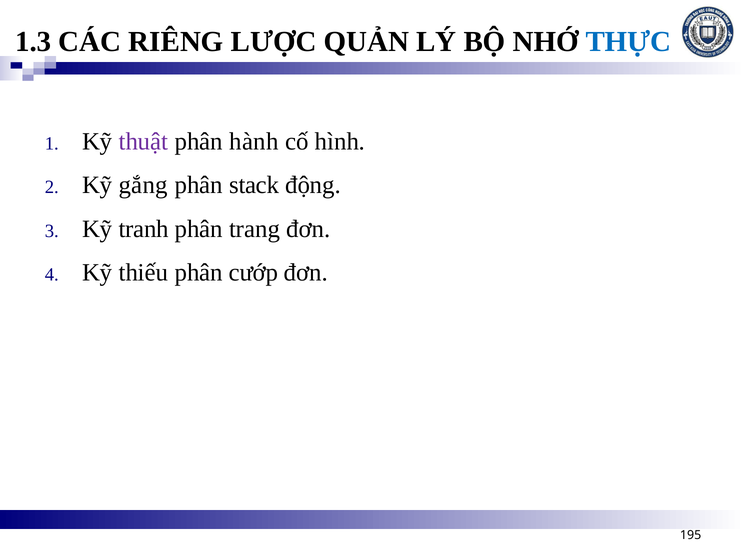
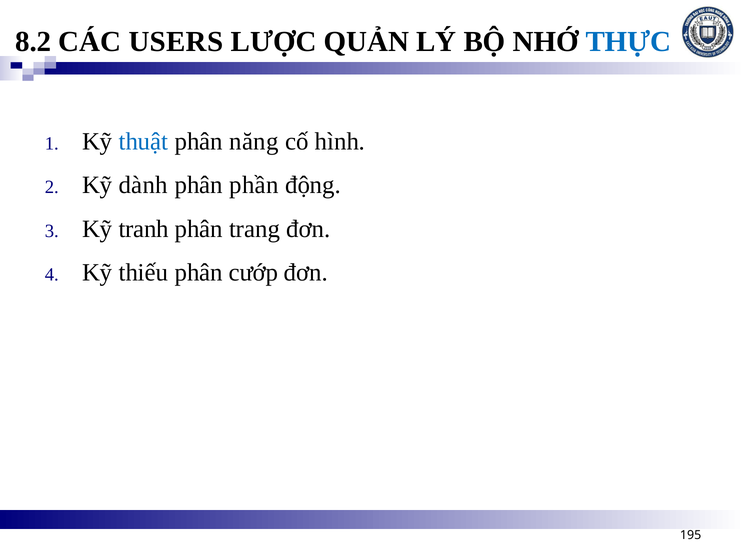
1.3: 1.3 -> 8.2
RIÊNG: RIÊNG -> USERS
thuật colour: purple -> blue
hành: hành -> năng
gắng: gắng -> dành
stack: stack -> phần
